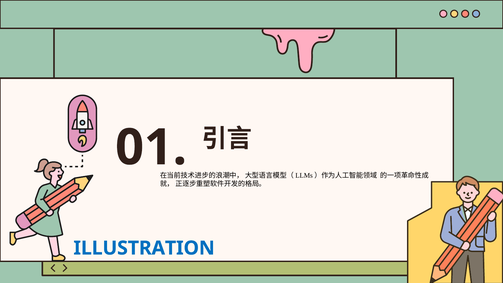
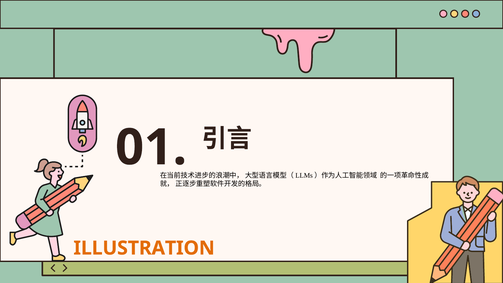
ILLUSTRATION colour: blue -> orange
